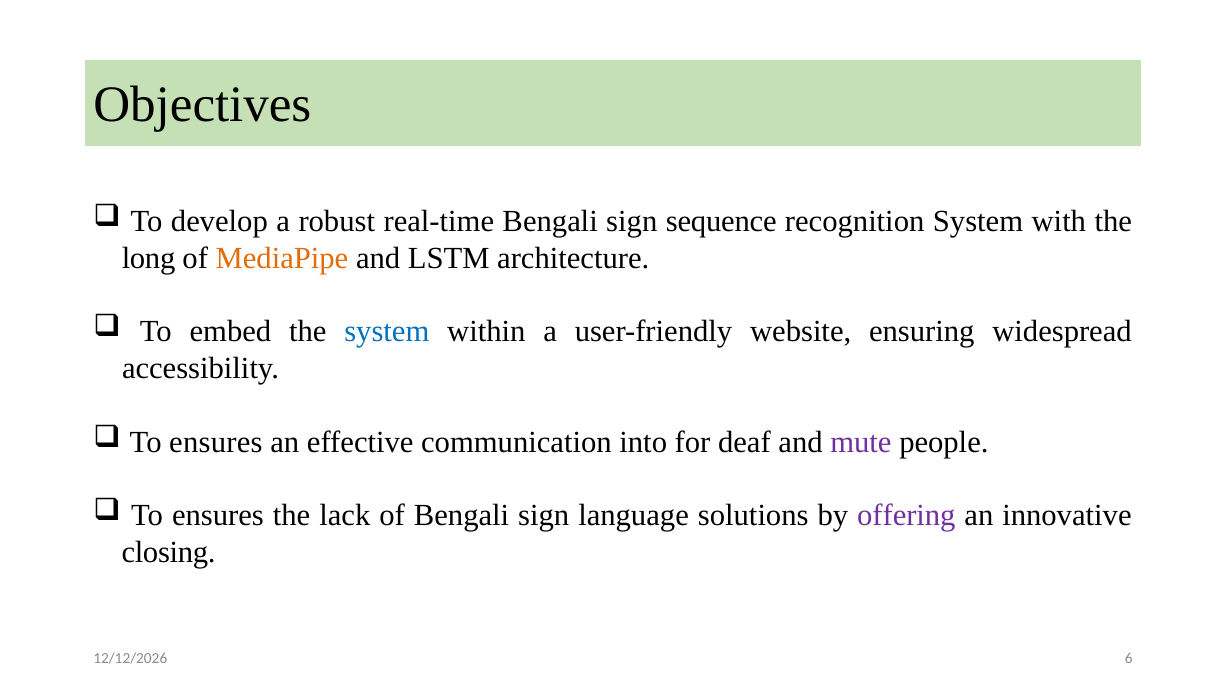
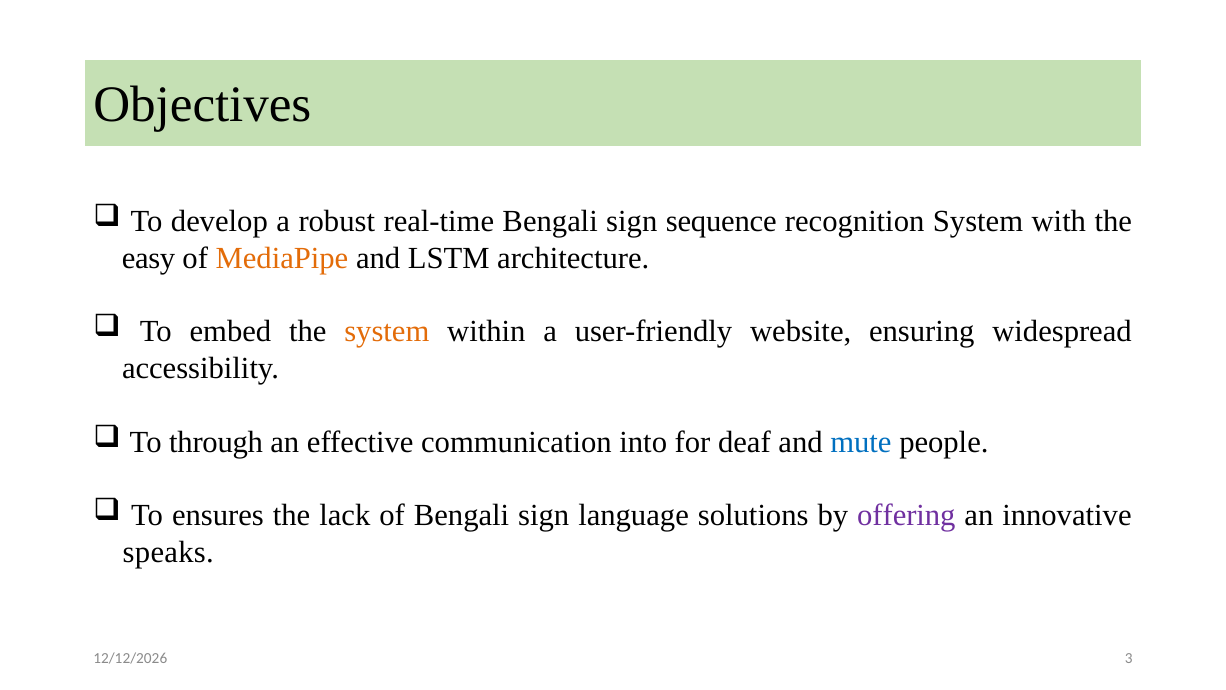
long: long -> easy
system at (387, 332) colour: blue -> orange
ensures at (216, 442): ensures -> through
mute colour: purple -> blue
closing: closing -> speaks
6: 6 -> 3
